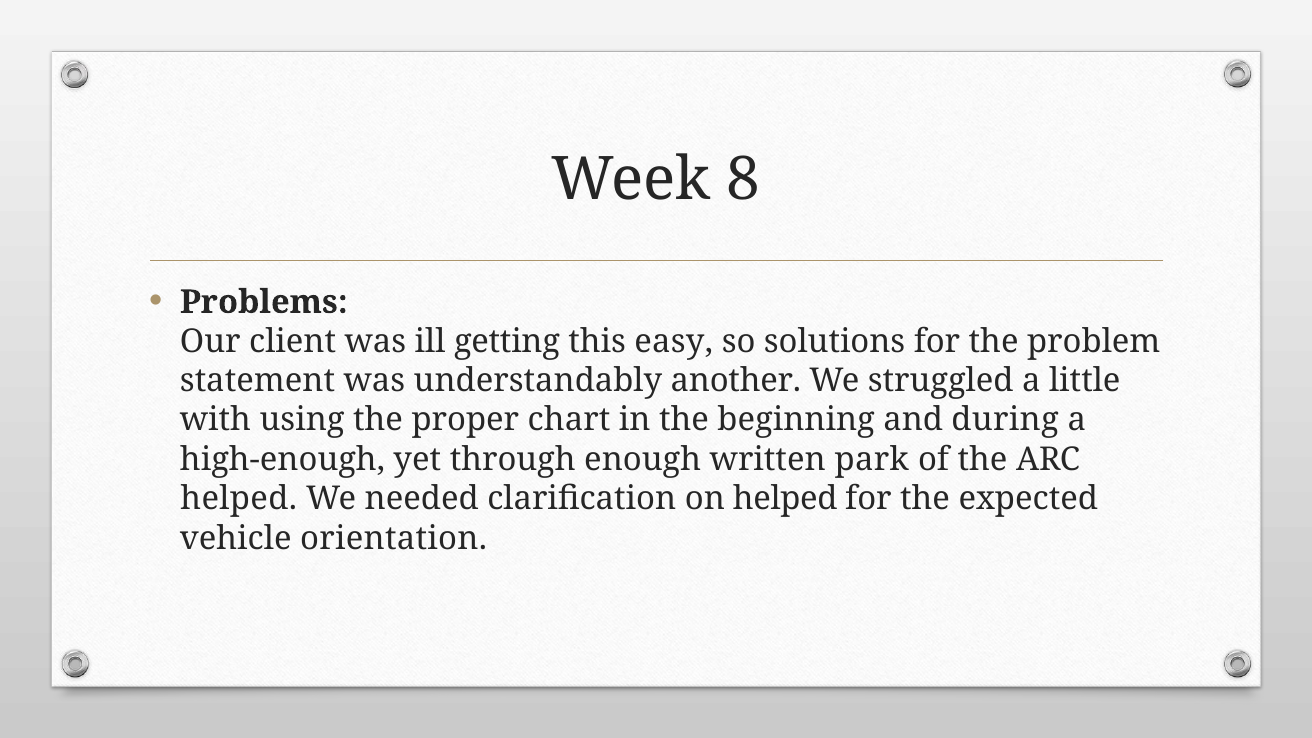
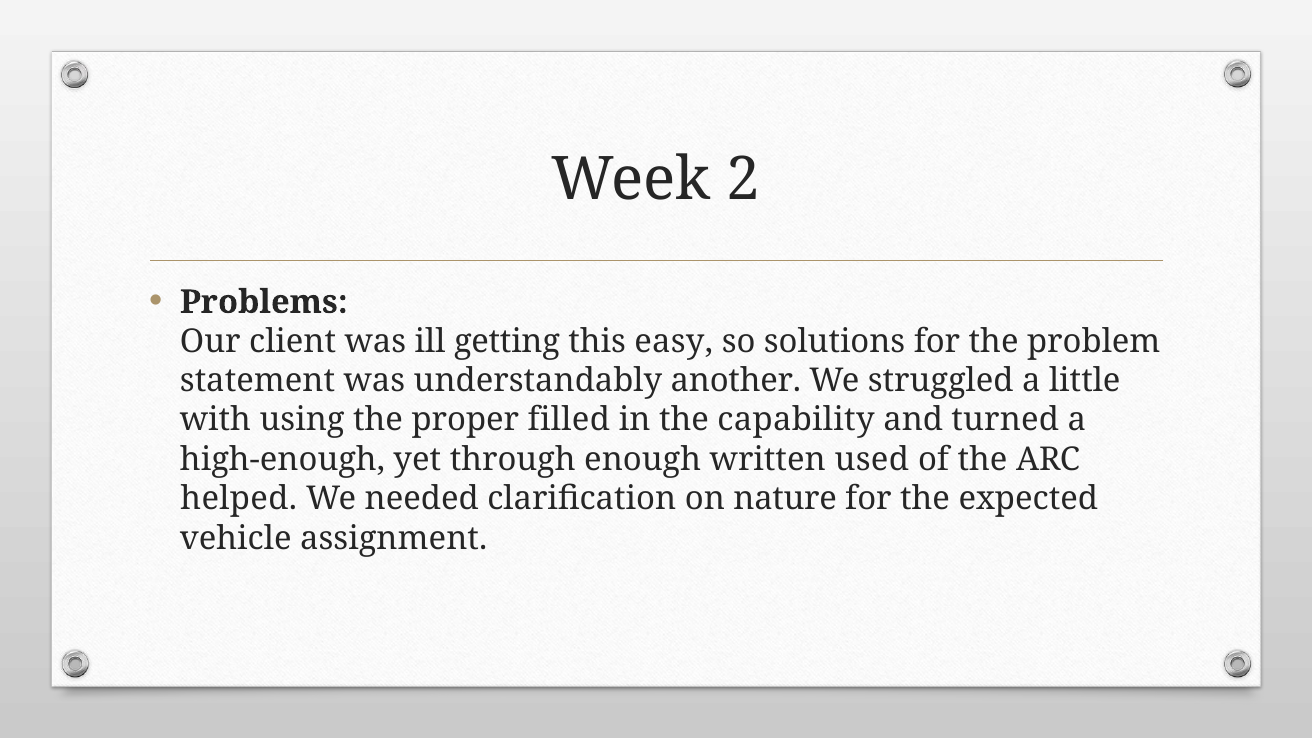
8: 8 -> 2
chart: chart -> filled
beginning: beginning -> capability
during: during -> turned
park: park -> used
on helped: helped -> nature
orientation: orientation -> assignment
